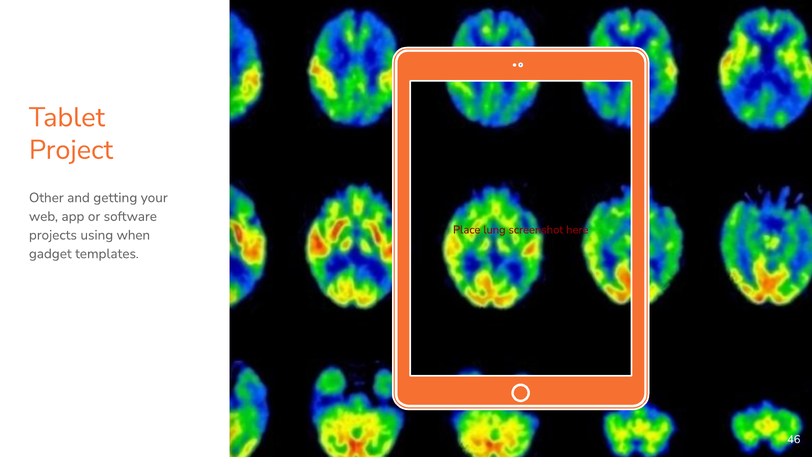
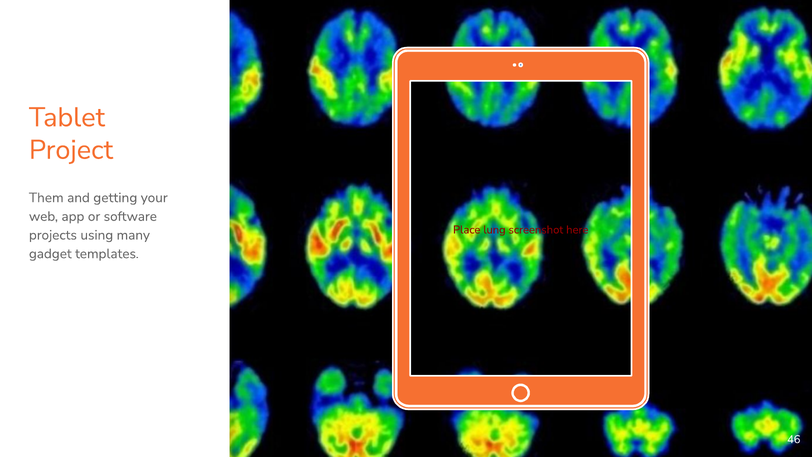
Other: Other -> Them
when: when -> many
